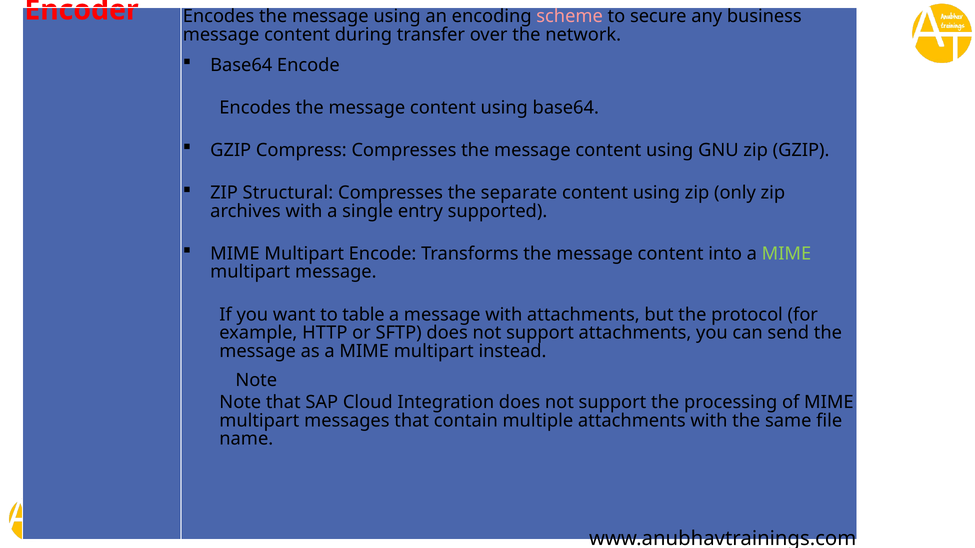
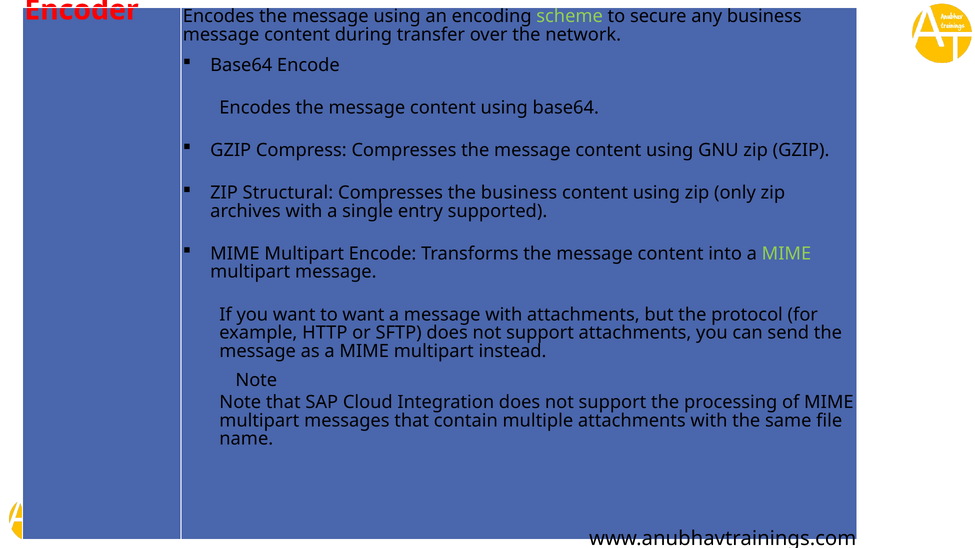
scheme colour: pink -> light green
the separate: separate -> business
to table: table -> want
